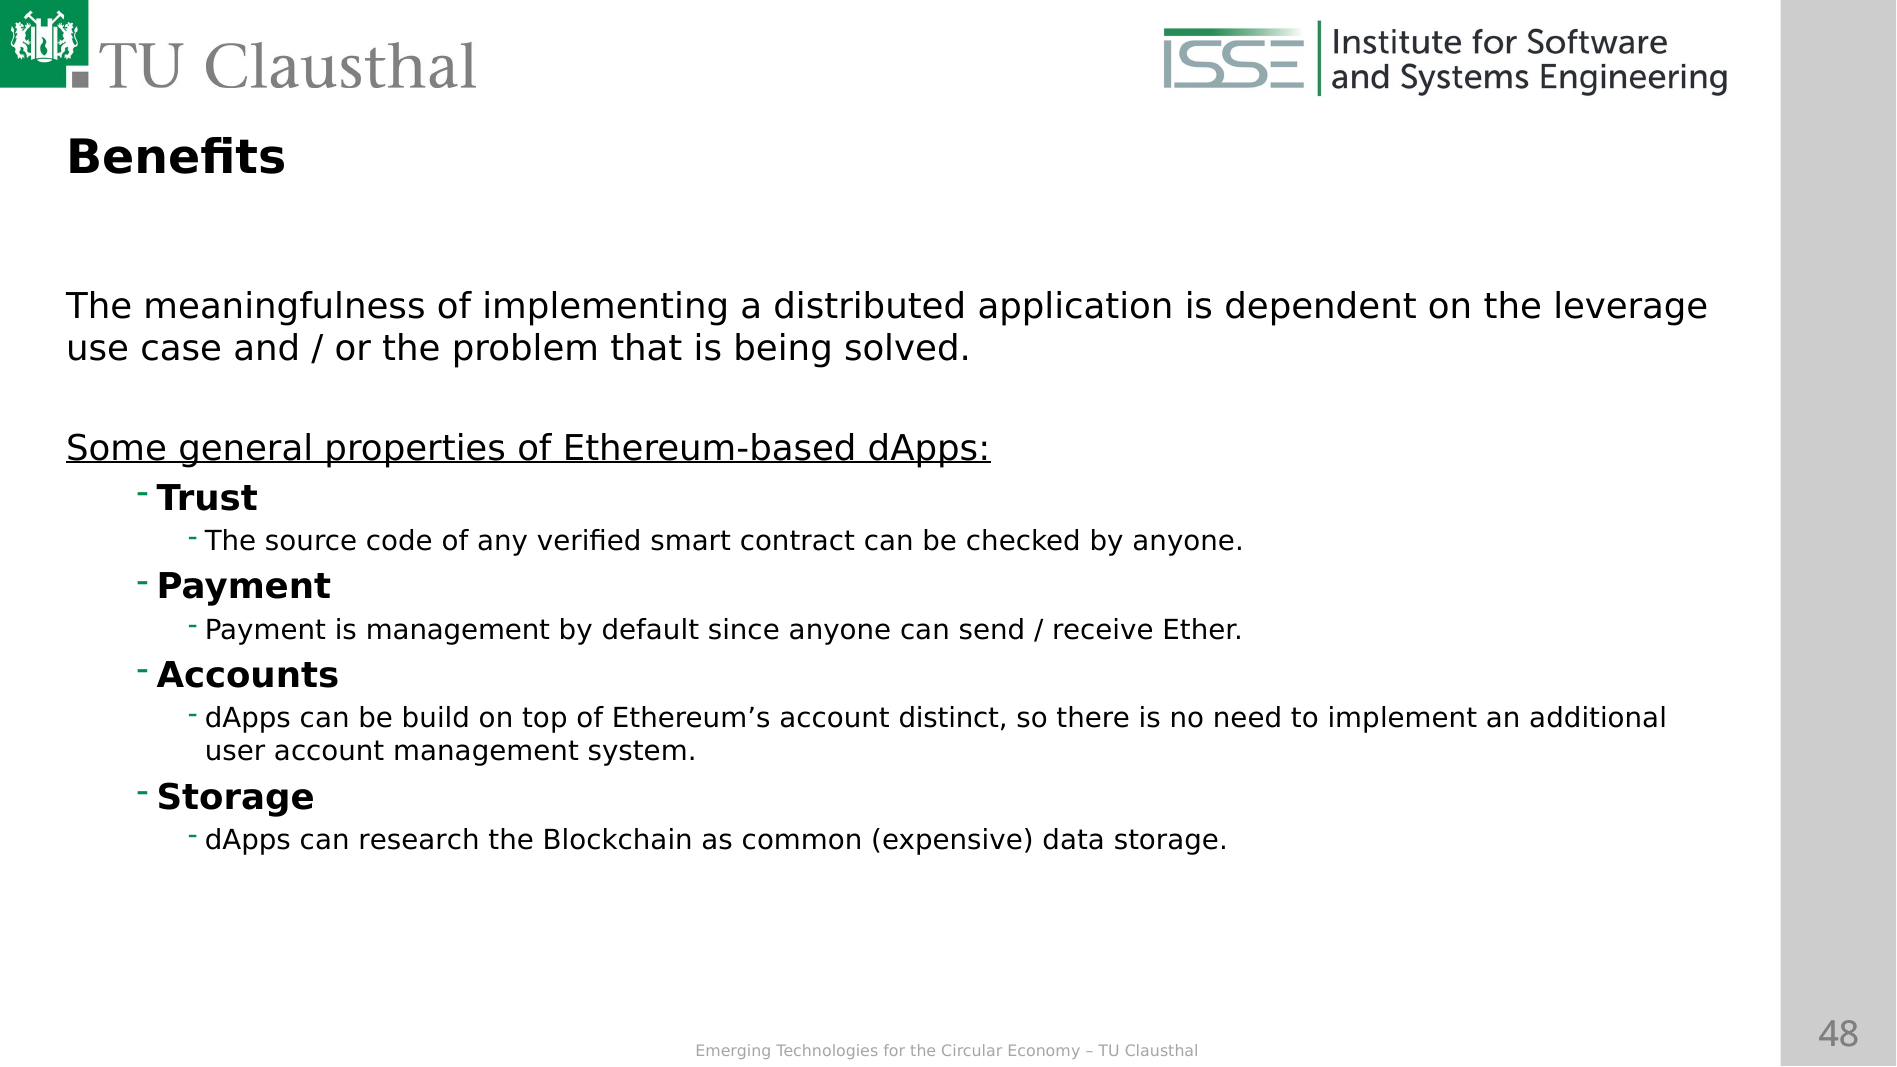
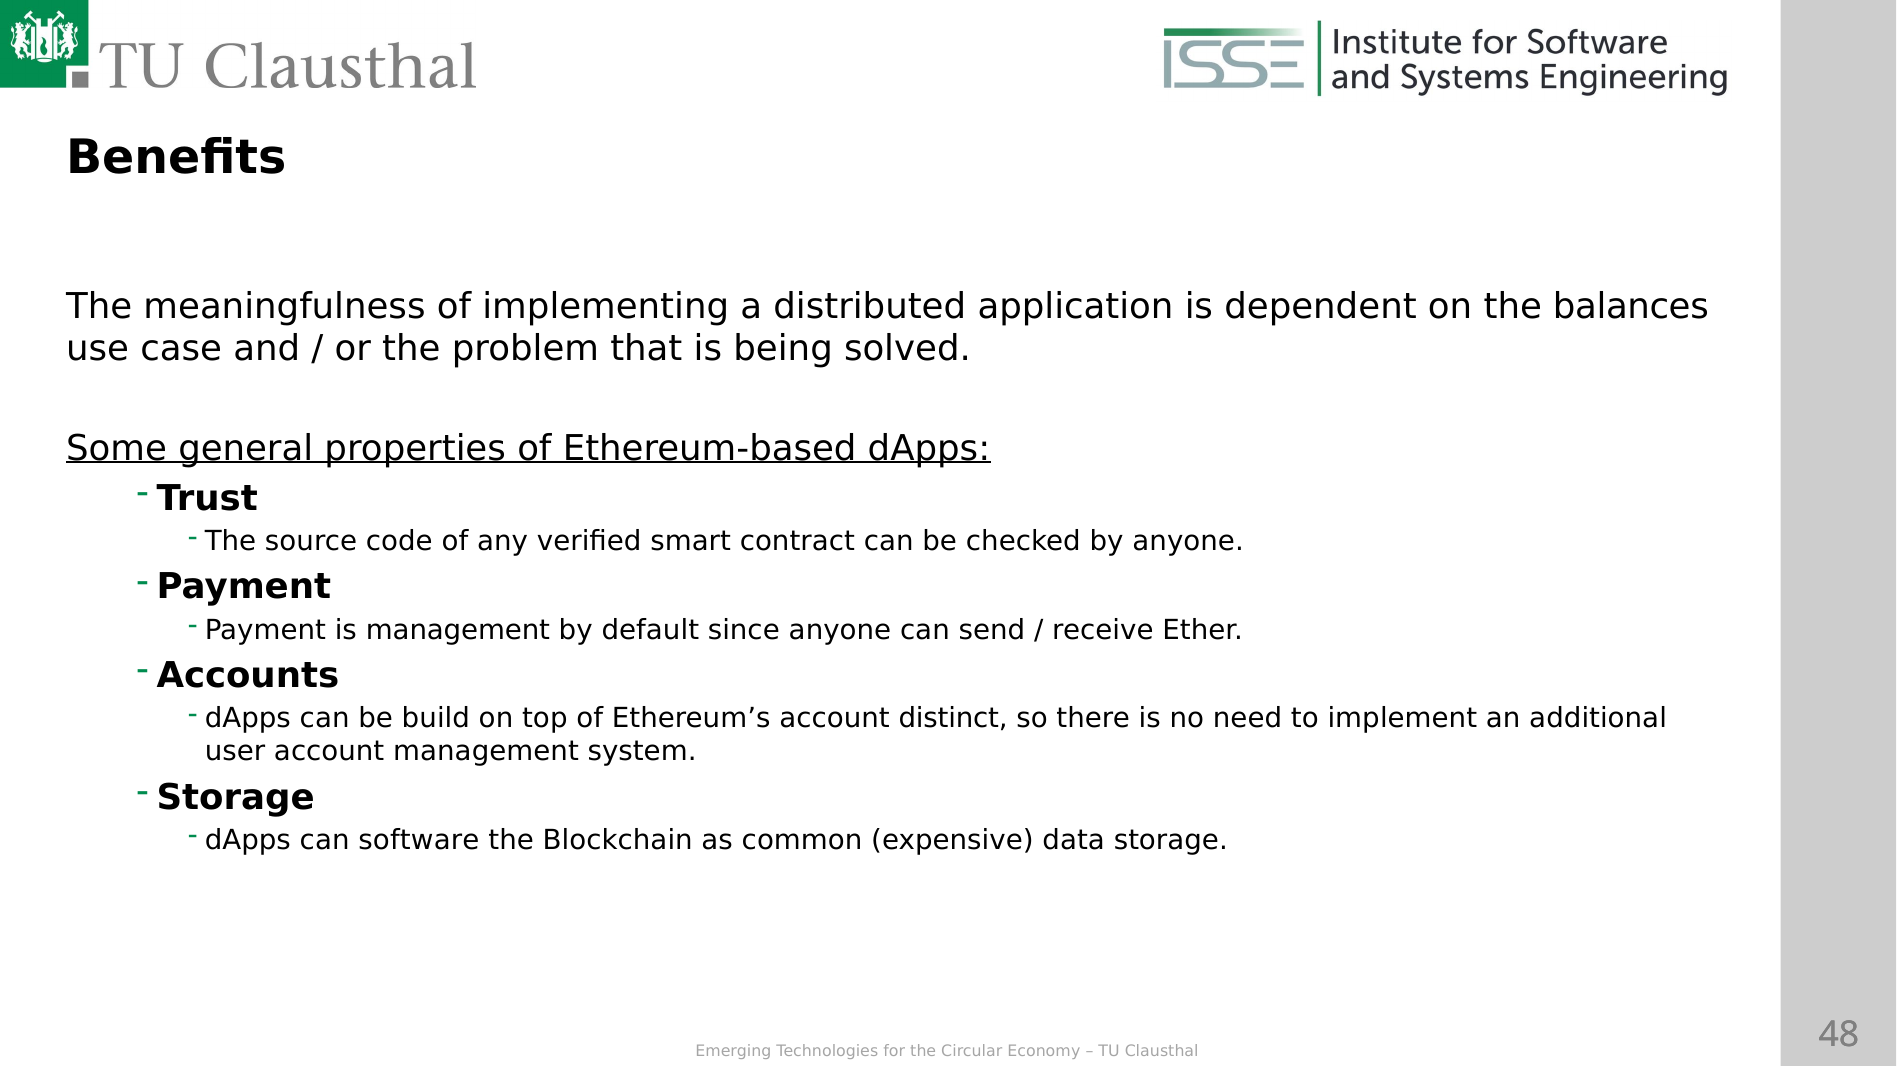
leverage: leverage -> balances
research: research -> software
